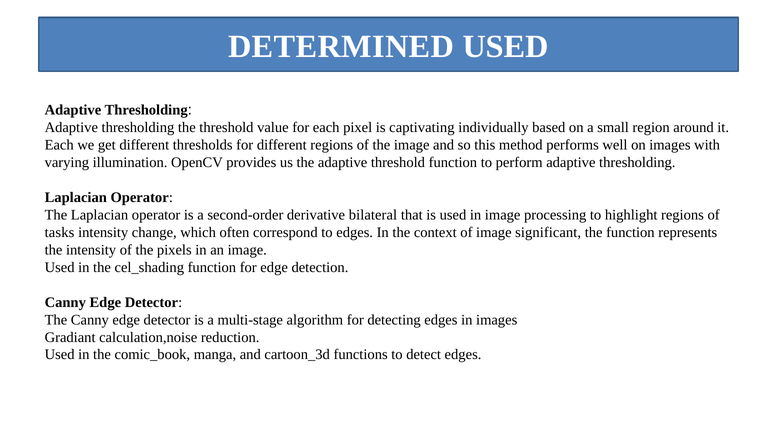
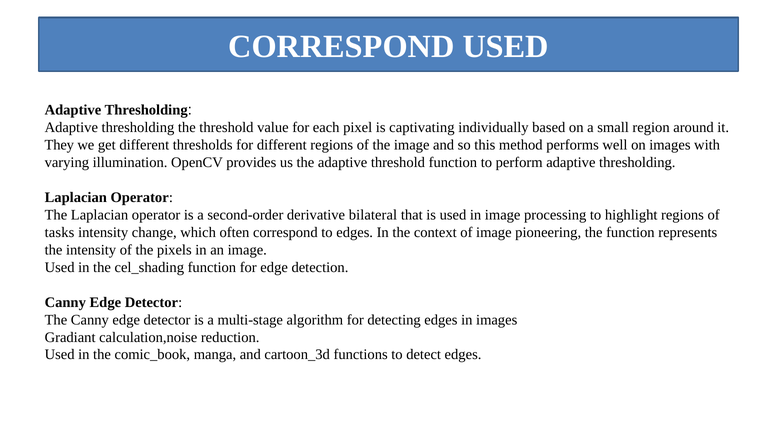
DETERMINED at (341, 47): DETERMINED -> CORRESPOND
Each at (59, 145): Each -> They
significant: significant -> pioneering
